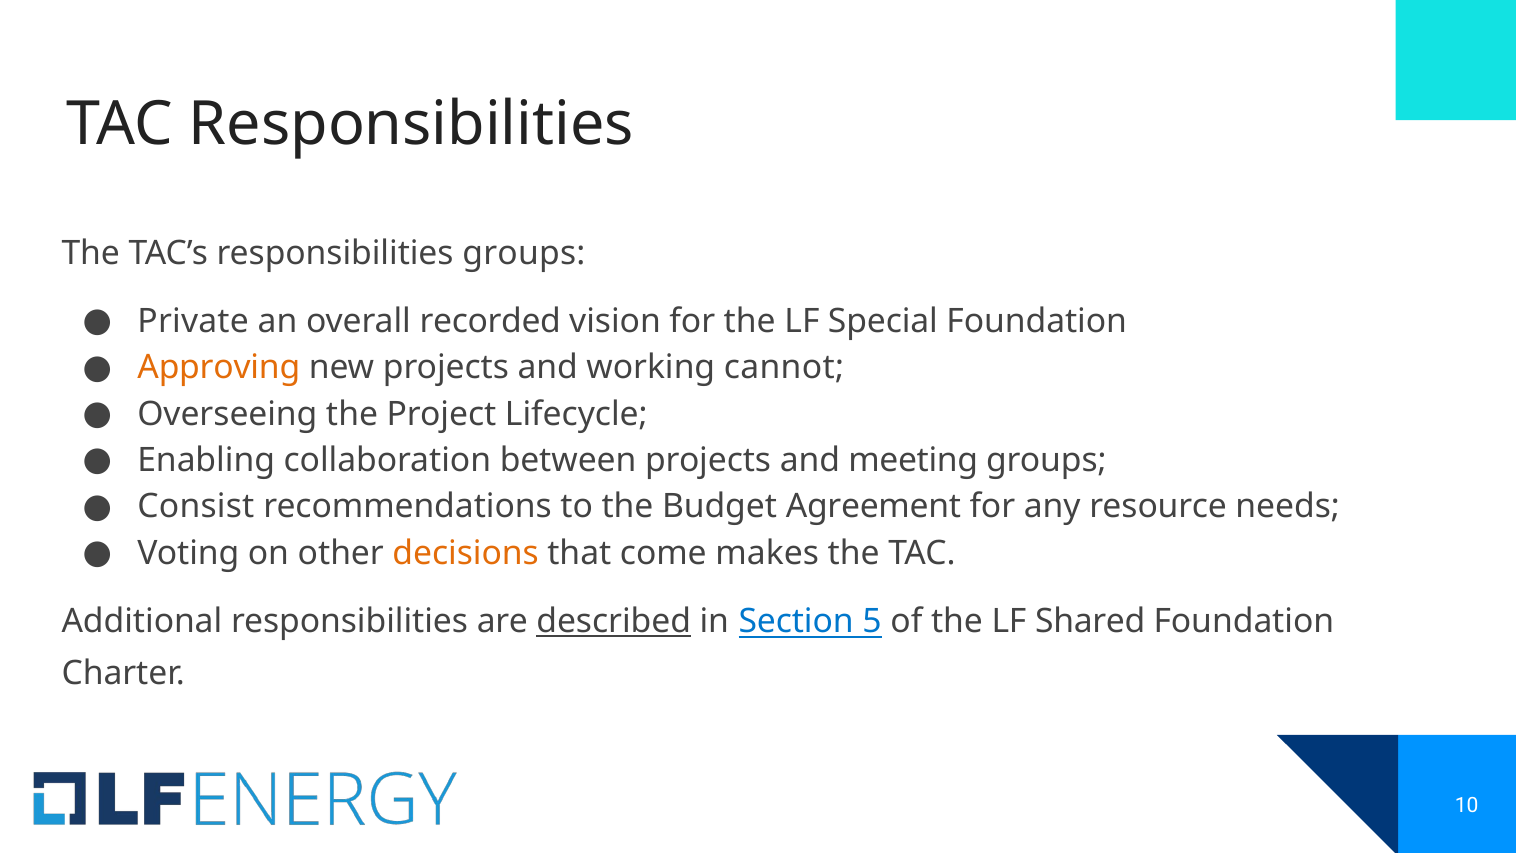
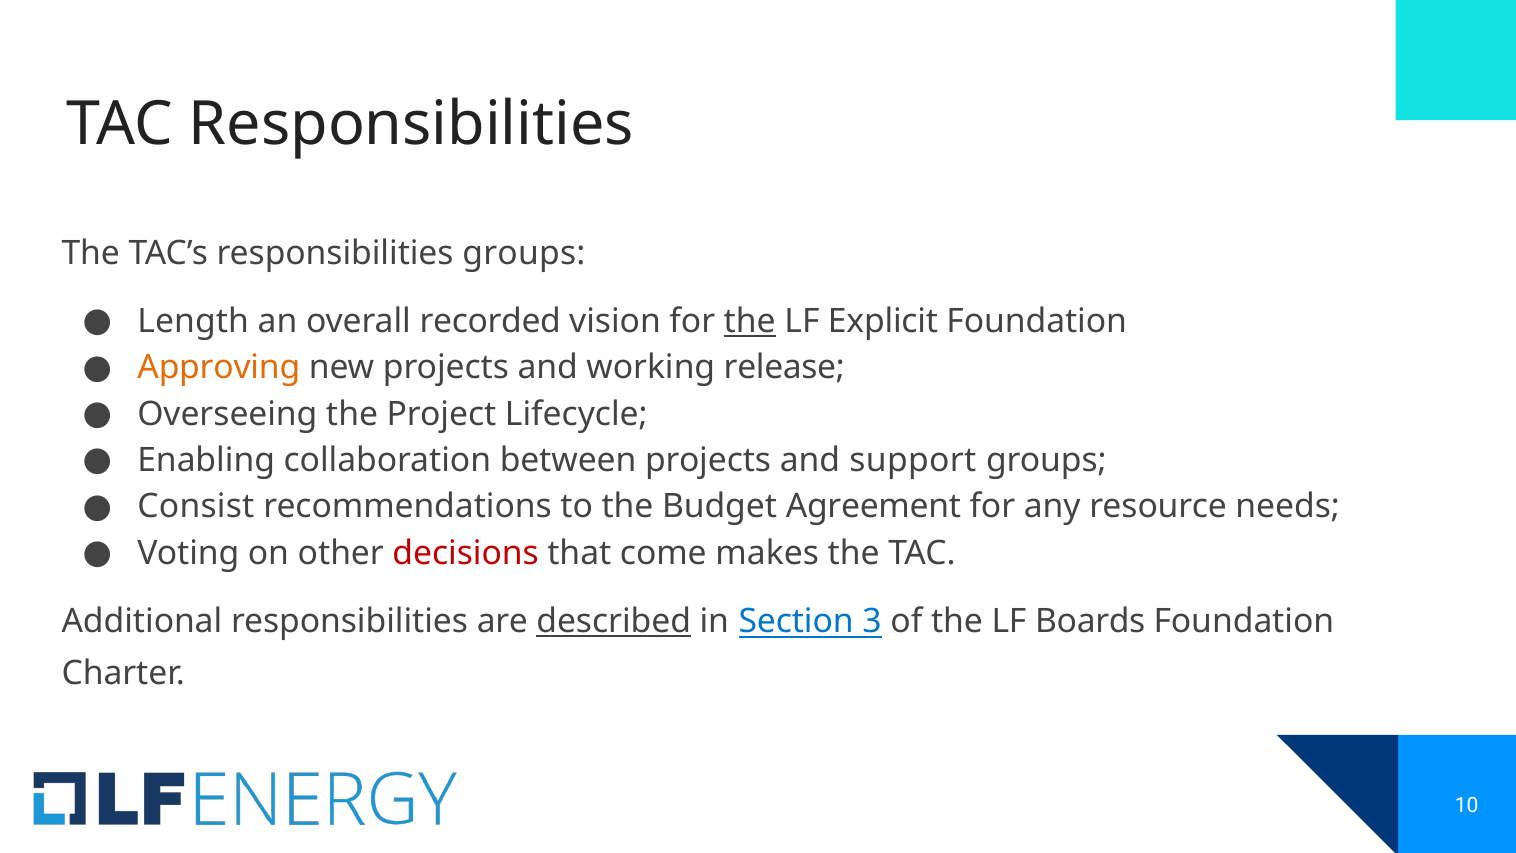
Private: Private -> Length
the at (750, 321) underline: none -> present
Special: Special -> Explicit
cannot: cannot -> release
meeting: meeting -> support
decisions colour: orange -> red
5: 5 -> 3
Shared: Shared -> Boards
